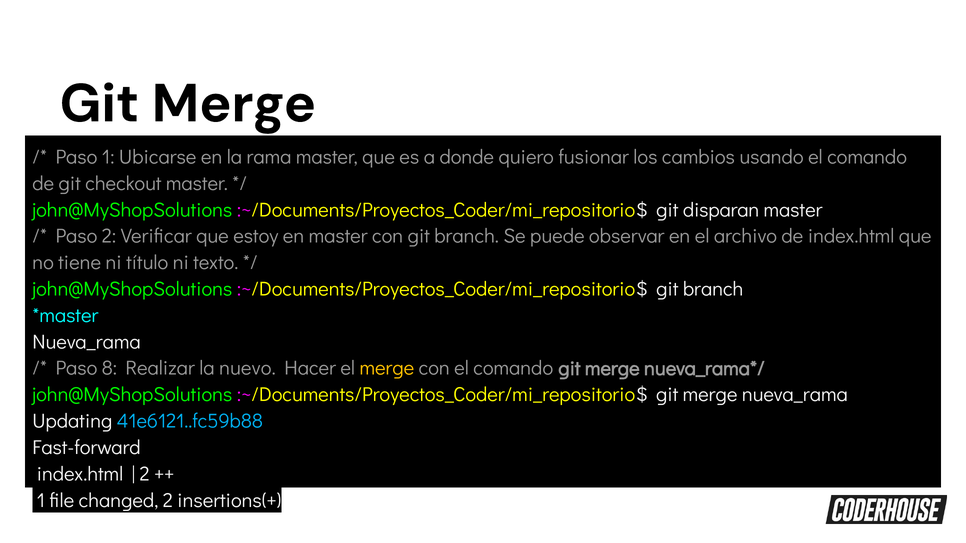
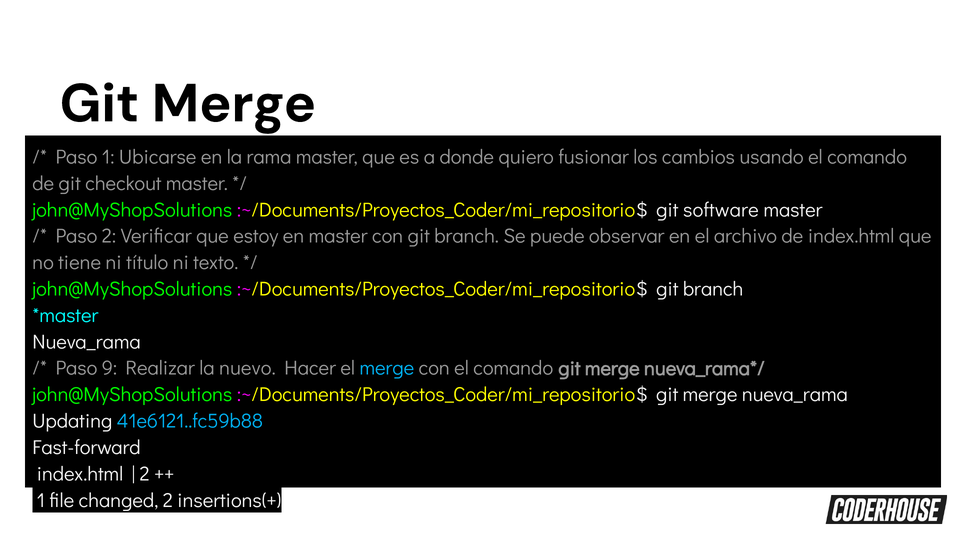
disparan: disparan -> software
8: 8 -> 9
merge at (387, 369) colour: yellow -> light blue
